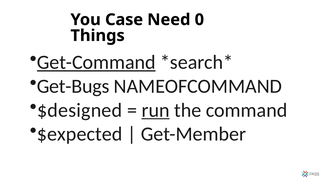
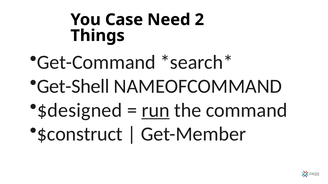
0: 0 -> 2
Get-Command underline: present -> none
Get-Bugs: Get-Bugs -> Get-Shell
$expected: $expected -> $construct
